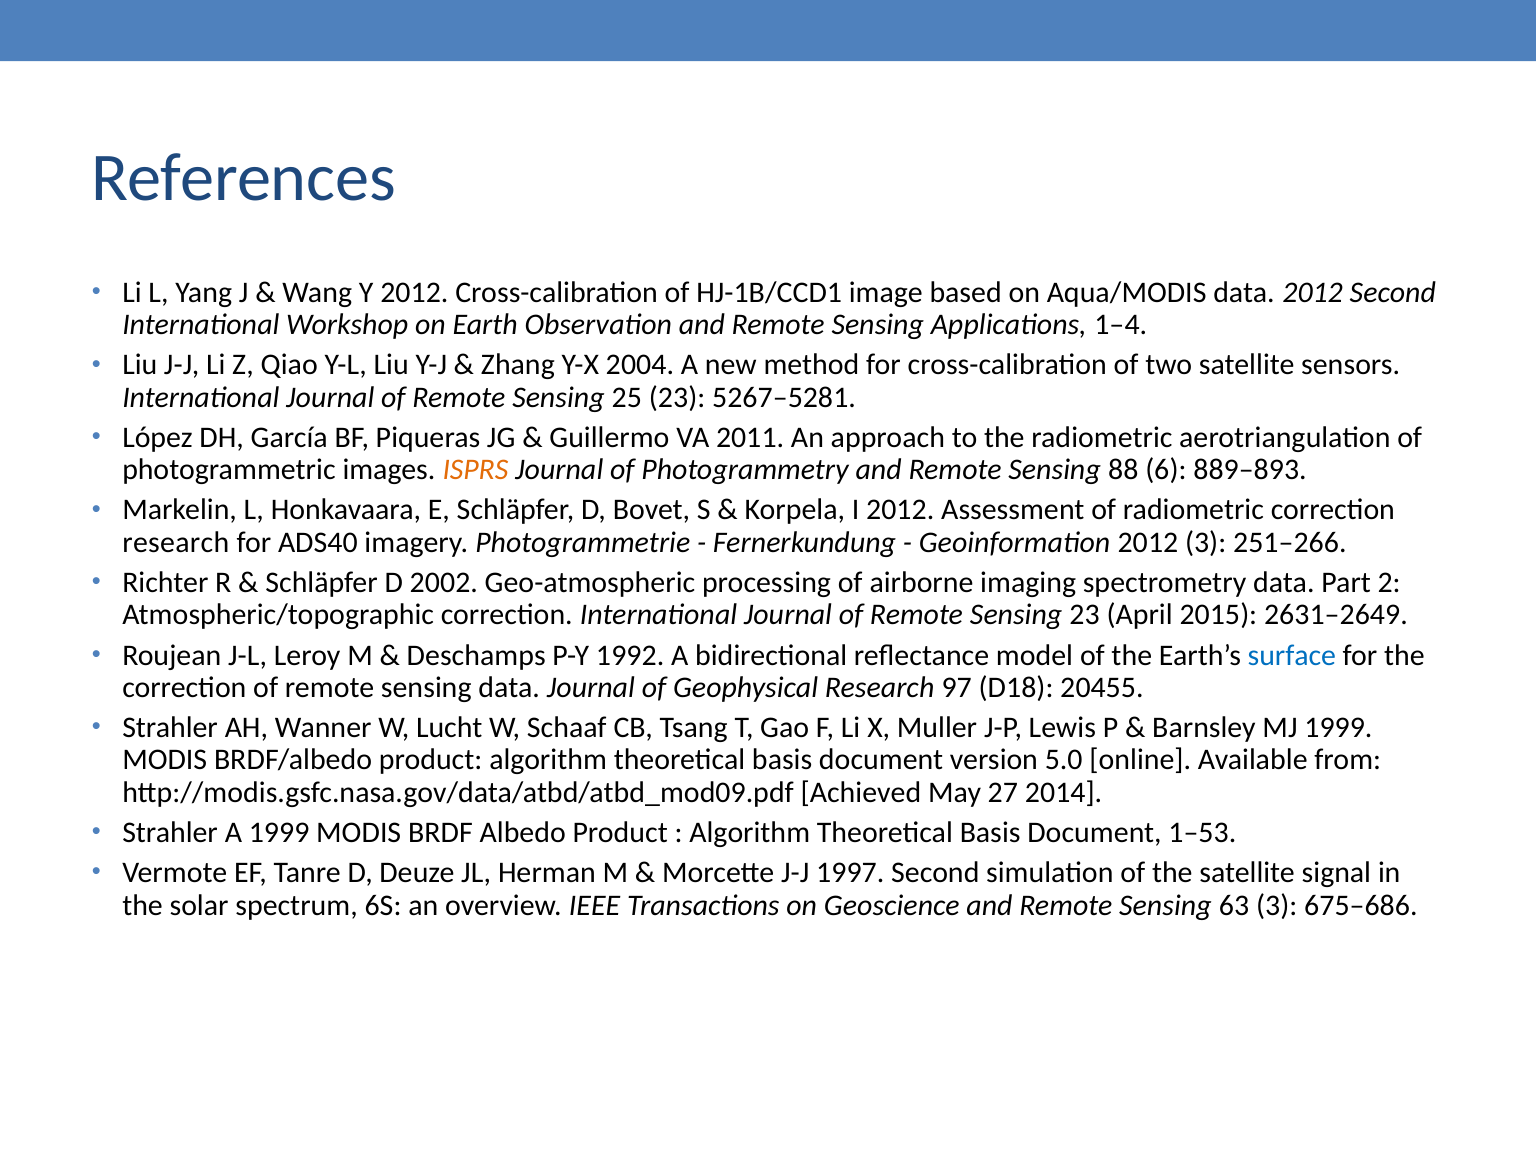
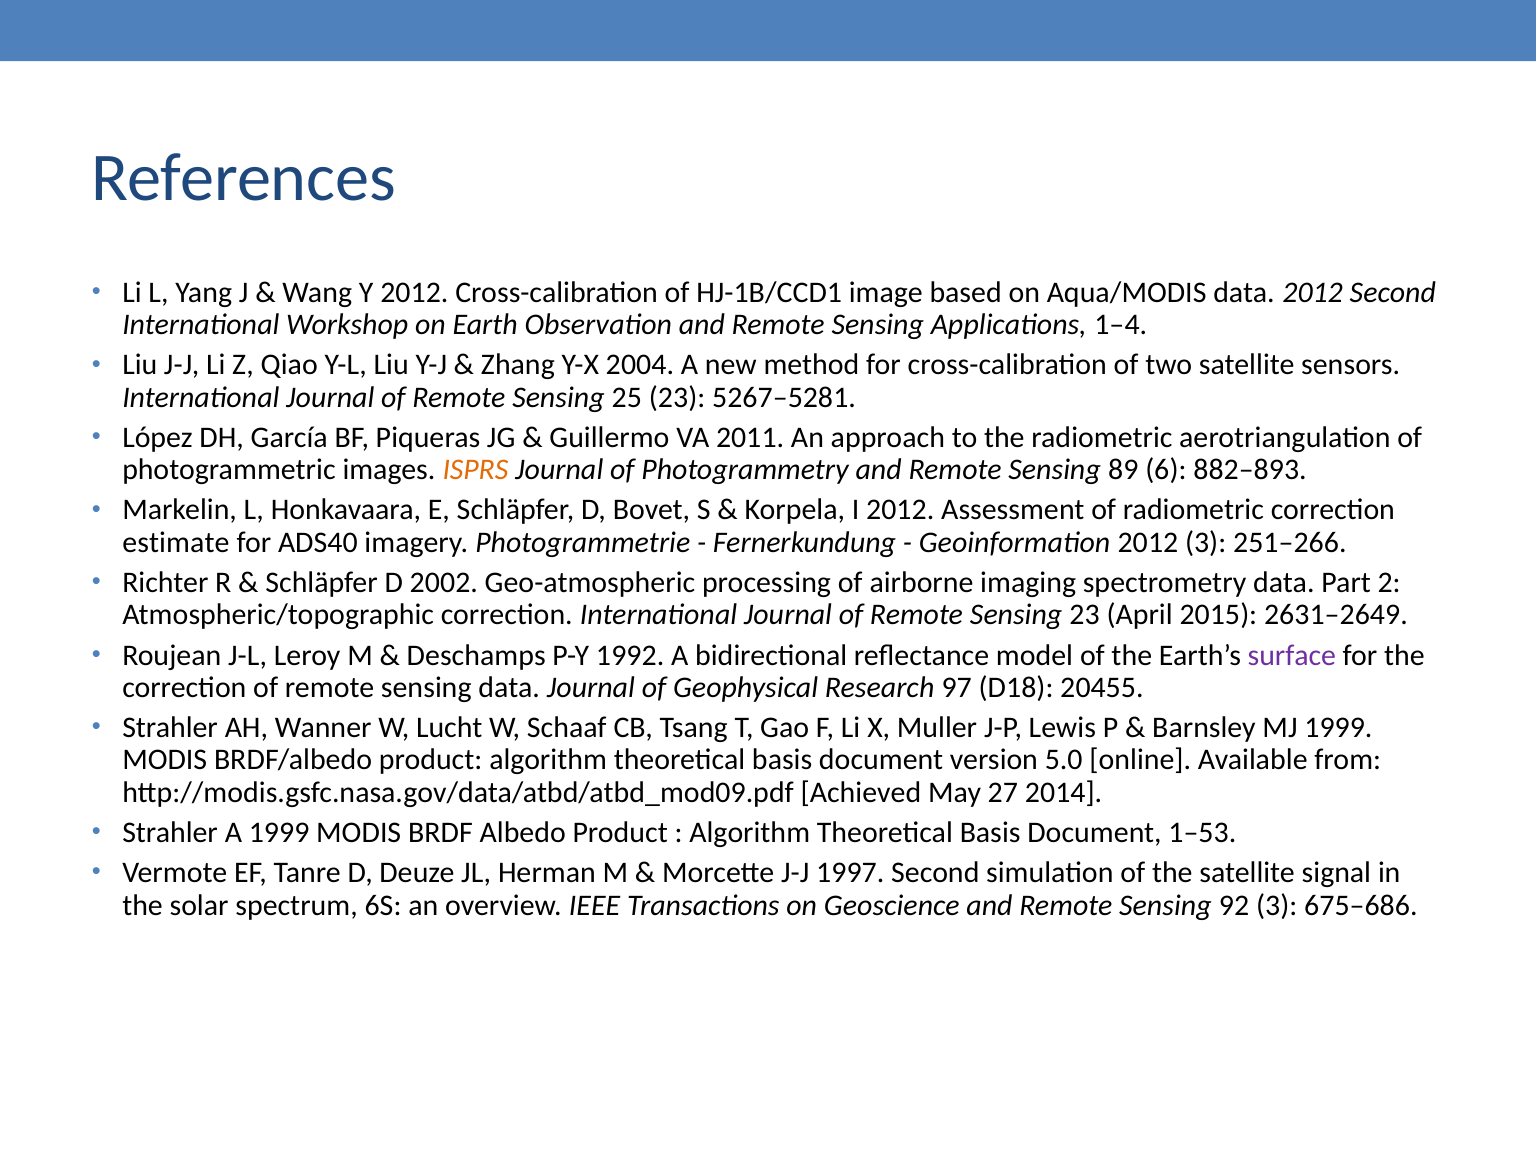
88: 88 -> 89
889–893: 889–893 -> 882–893
research at (176, 542): research -> estimate
surface colour: blue -> purple
63: 63 -> 92
